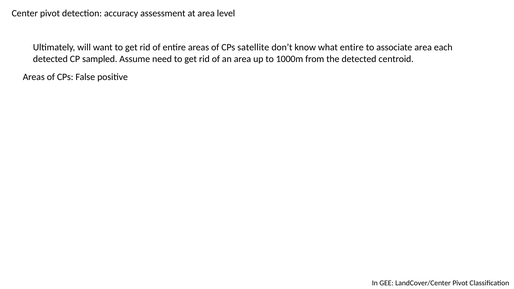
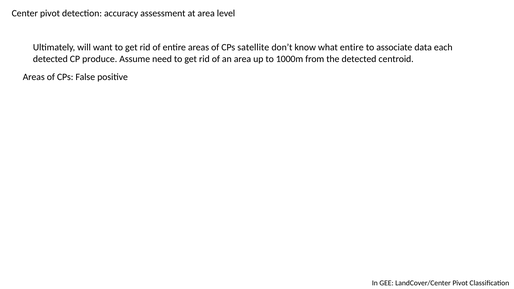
associate area: area -> data
sampled: sampled -> produce
